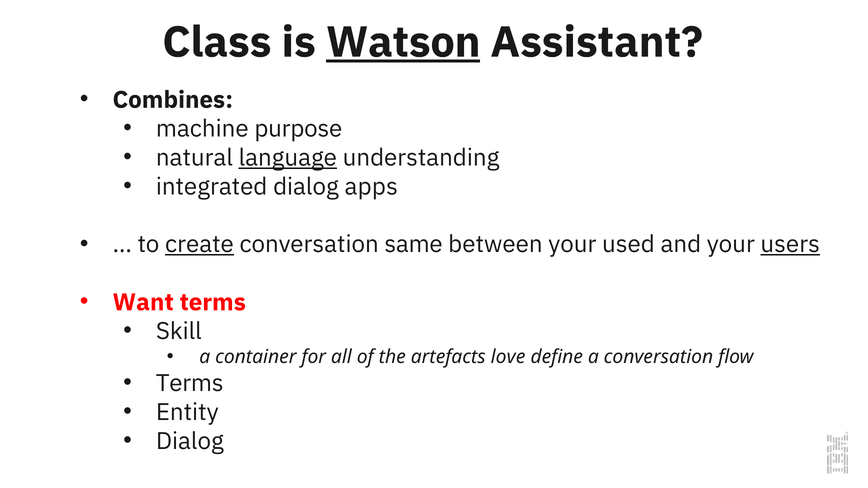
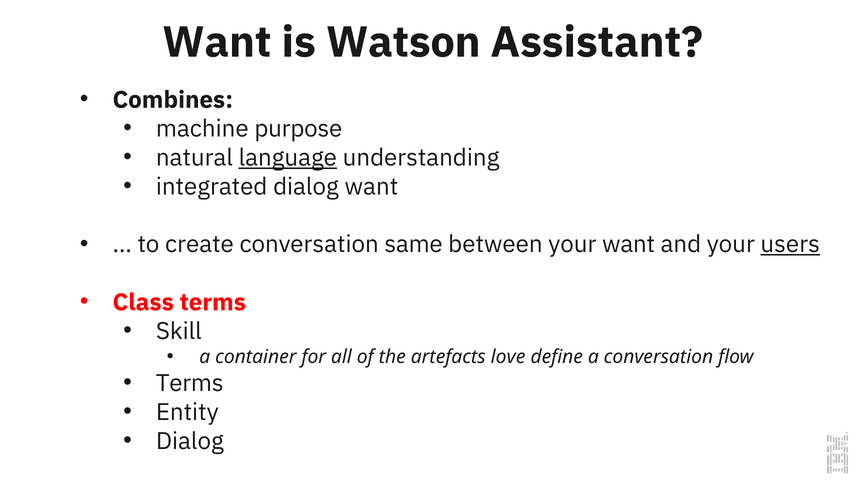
Class at (217, 42): Class -> Want
Watson underline: present -> none
dialog apps: apps -> want
create underline: present -> none
your used: used -> want
Want: Want -> Class
